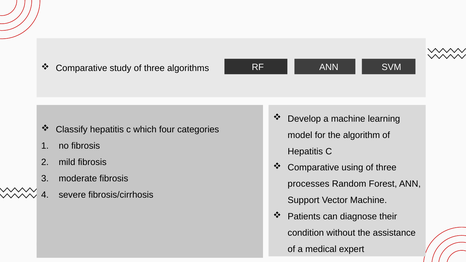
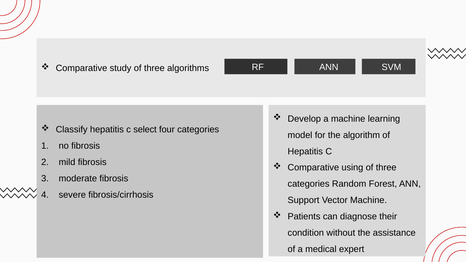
which: which -> select
processes at (309, 184): processes -> categories
